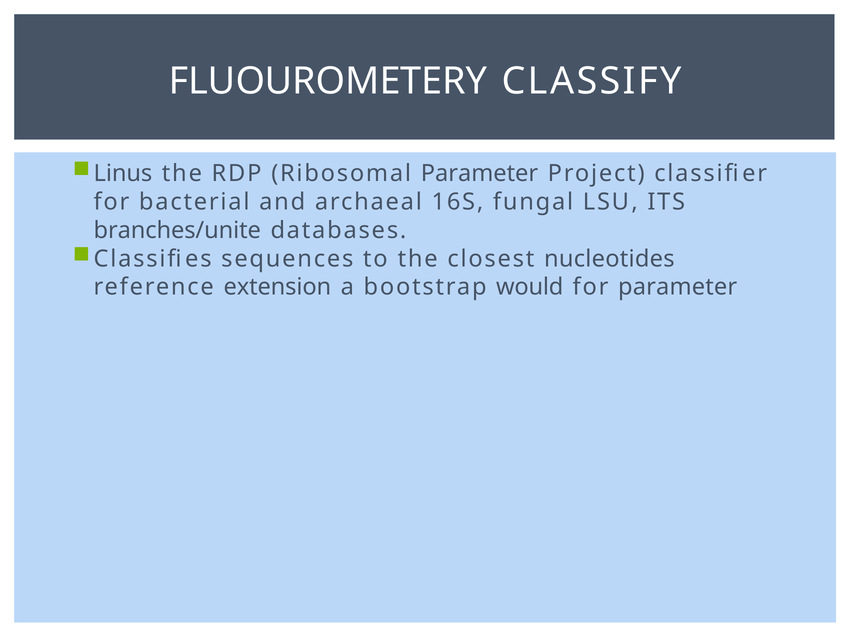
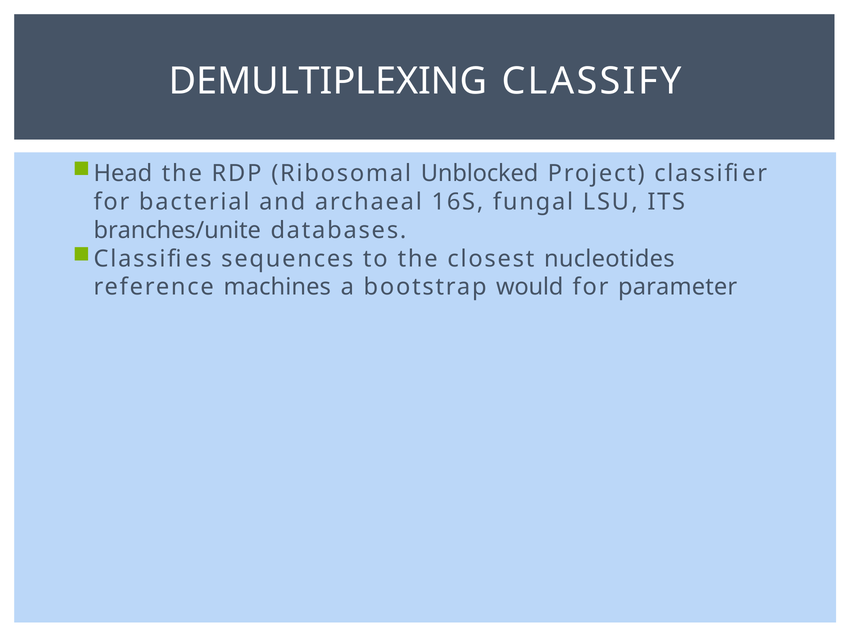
FLUOUROMETERY: FLUOUROMETERY -> DEMULTIPLEXING
Linus: Linus -> Head
Ribosomal Parameter: Parameter -> Unblocked
extension: extension -> machines
